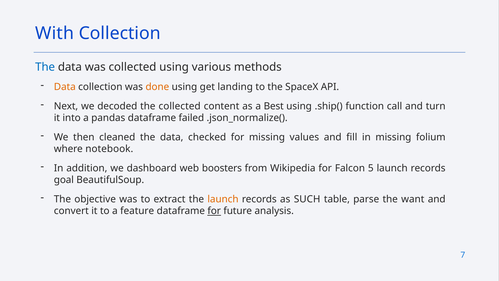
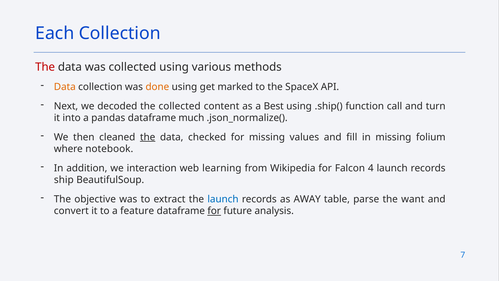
With: With -> Each
The at (45, 67) colour: blue -> red
landing: landing -> marked
failed: failed -> much
the at (148, 137) underline: none -> present
dashboard: dashboard -> interaction
boosters: boosters -> learning
5: 5 -> 4
goal: goal -> ship
launch at (223, 199) colour: orange -> blue
SUCH: SUCH -> AWAY
